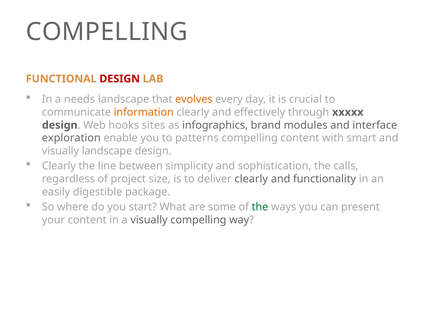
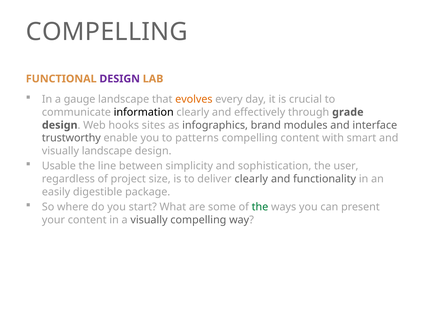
DESIGN at (120, 79) colour: red -> purple
needs: needs -> gauge
information colour: orange -> black
xxxxx: xxxxx -> grade
exploration: exploration -> trustworthy
Clearly at (59, 166): Clearly -> Usable
calls: calls -> user
